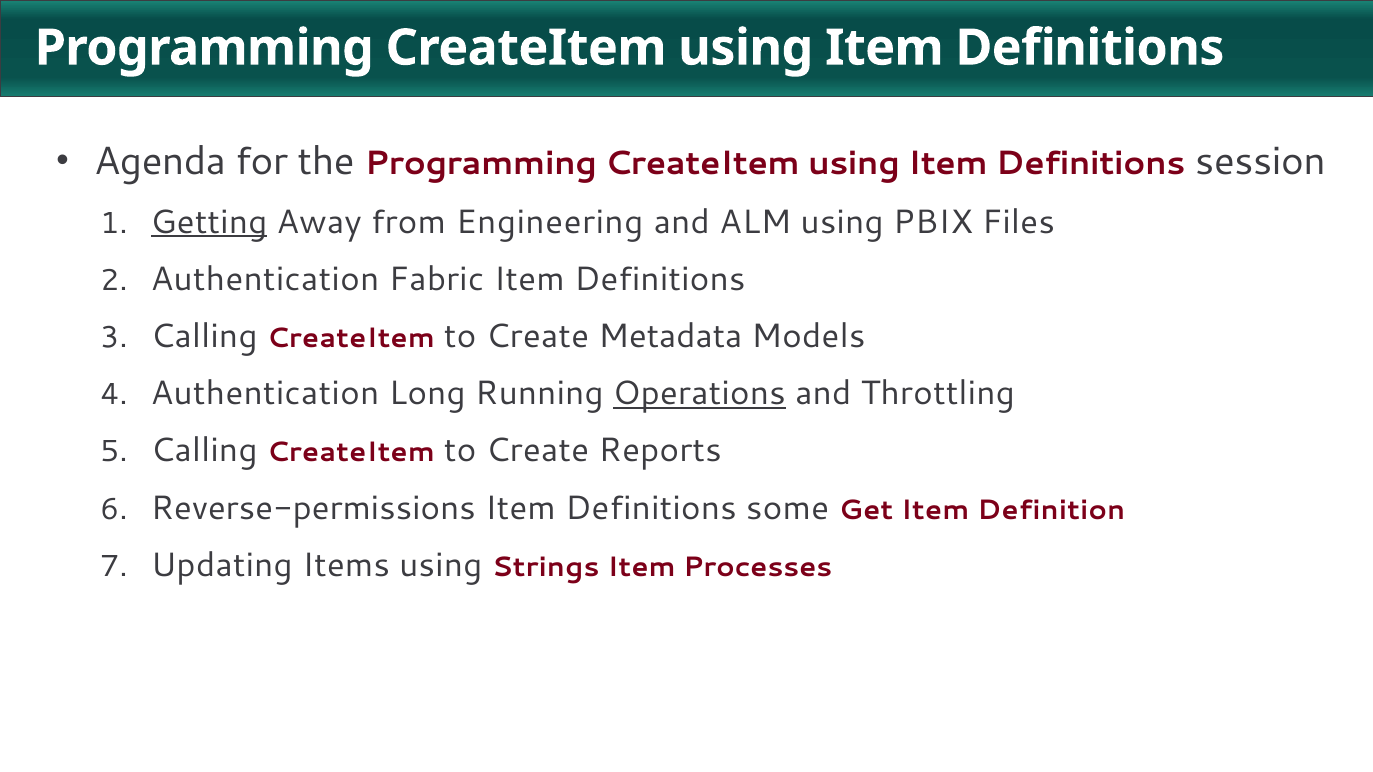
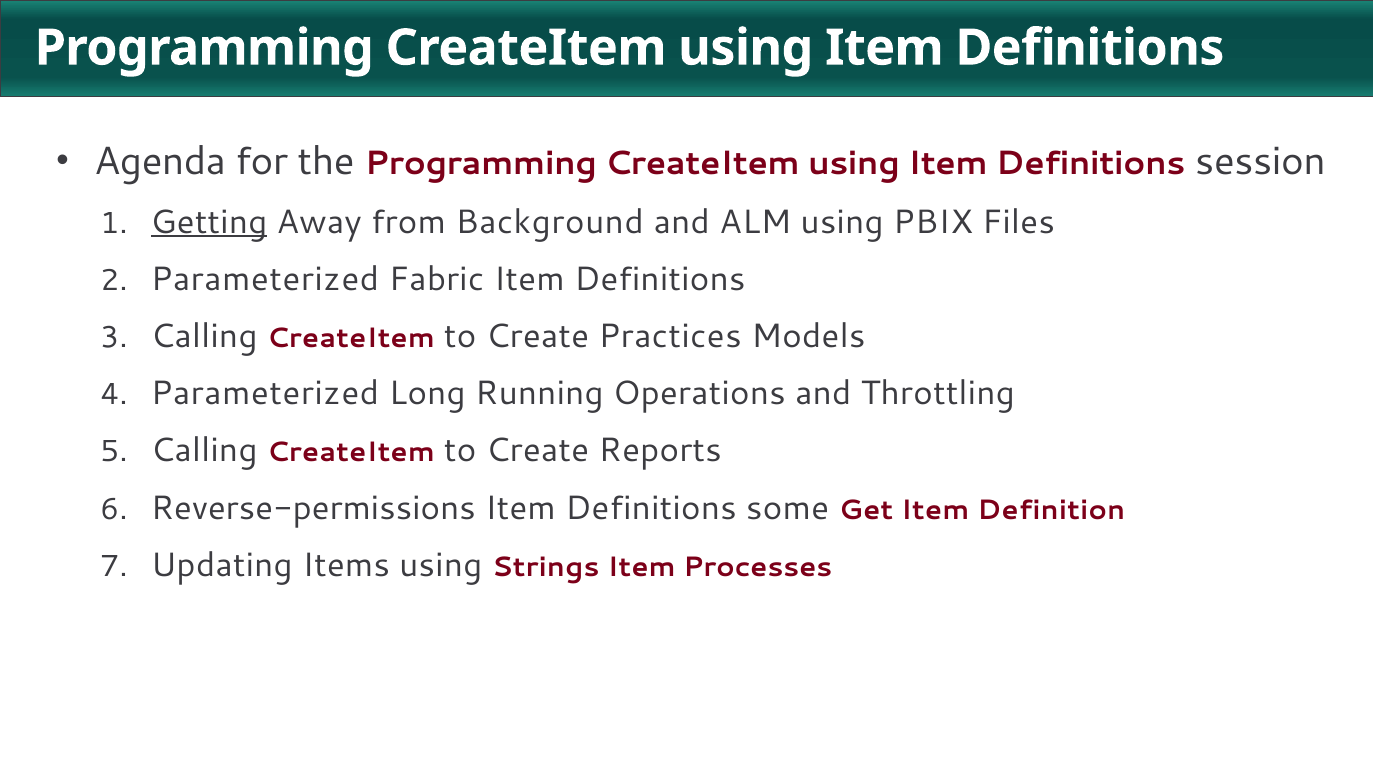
Engineering: Engineering -> Background
Authentication at (265, 279): Authentication -> Parameterized
Metadata: Metadata -> Practices
Authentication at (265, 394): Authentication -> Parameterized
Operations underline: present -> none
